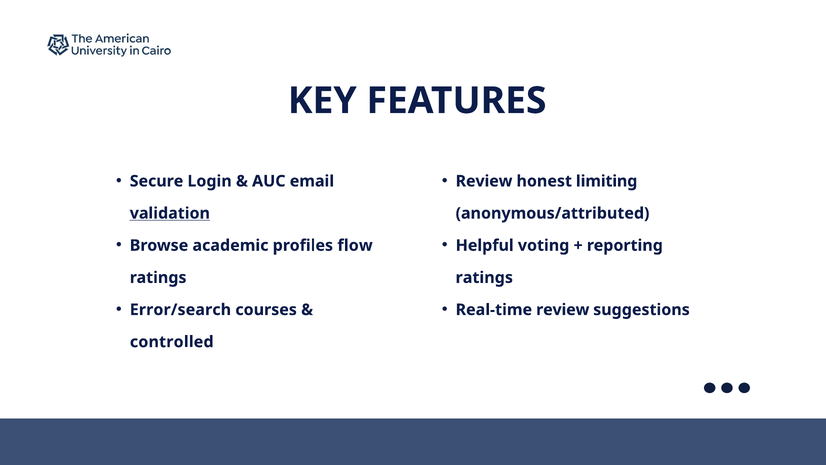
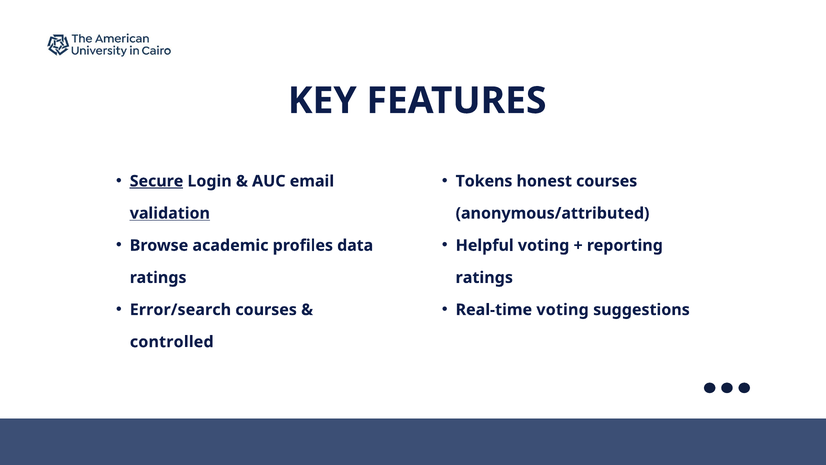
Secure underline: none -> present
Review at (484, 181): Review -> Tokens
honest limiting: limiting -> courses
flow: flow -> data
Real-time review: review -> voting
